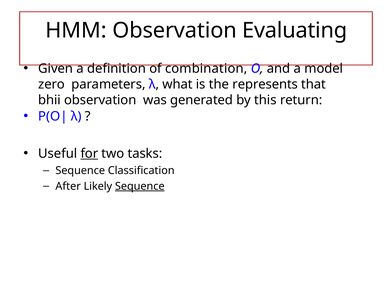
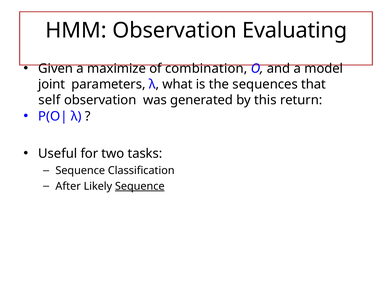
definition: definition -> maximize
zero: zero -> joint
represents: represents -> sequences
bhii: bhii -> self
for underline: present -> none
